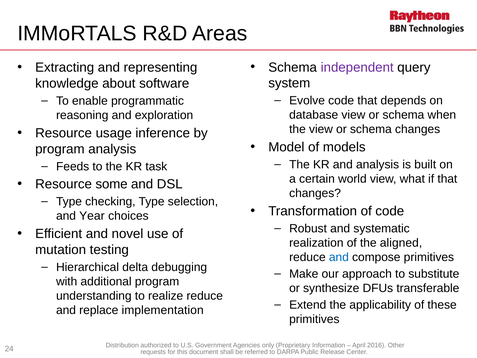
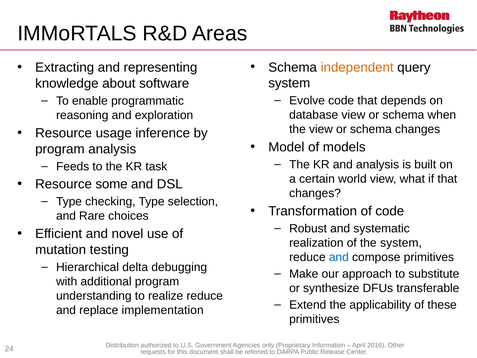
independent colour: purple -> orange
Year: Year -> Rare
the aligned: aligned -> system
